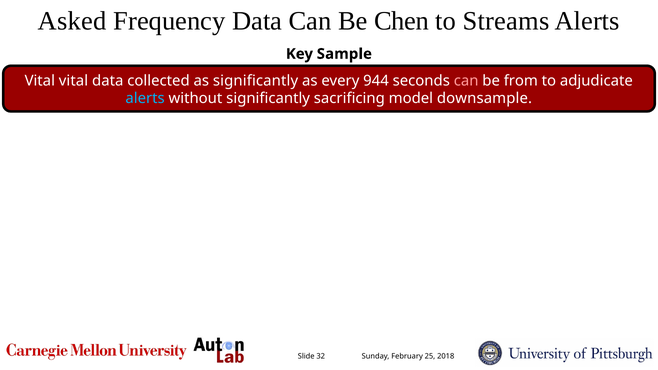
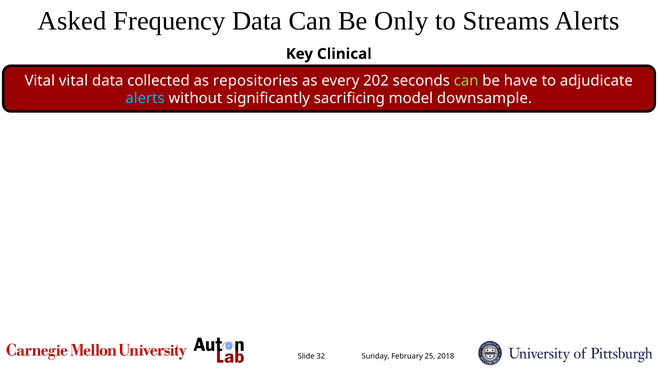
Chen: Chen -> Only
Key Sample: Sample -> Clinical
as significantly: significantly -> repositories
944: 944 -> 202
can at (466, 81) colour: pink -> light green
from: from -> have
